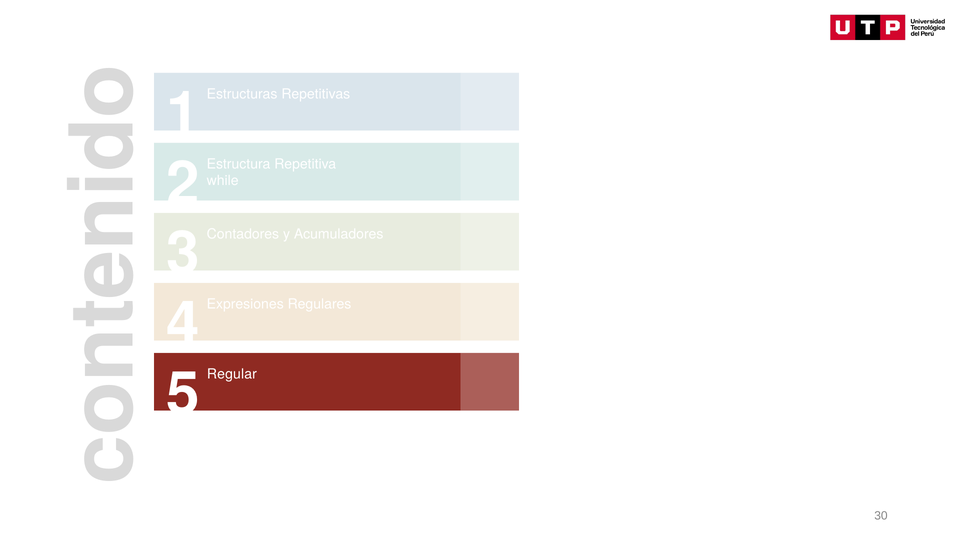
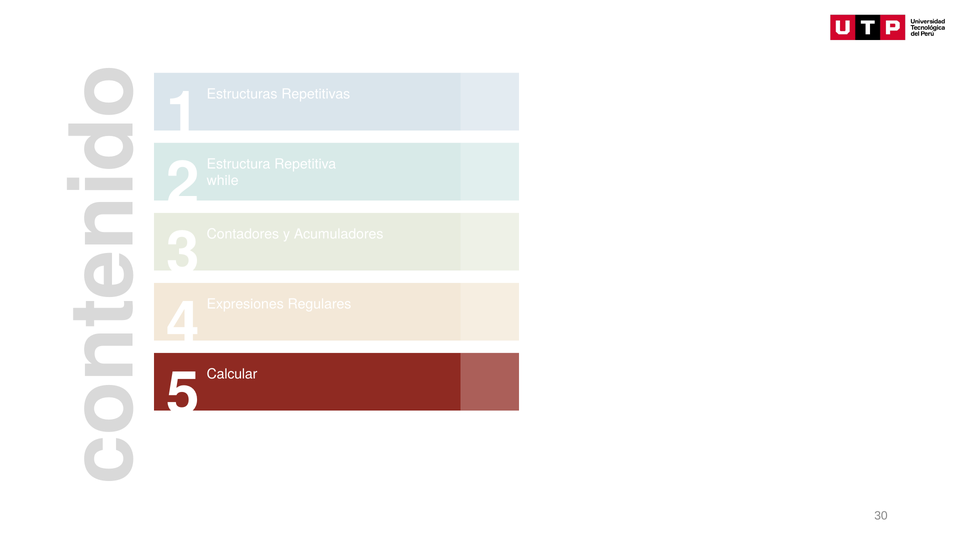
Regular: Regular -> Calcular
